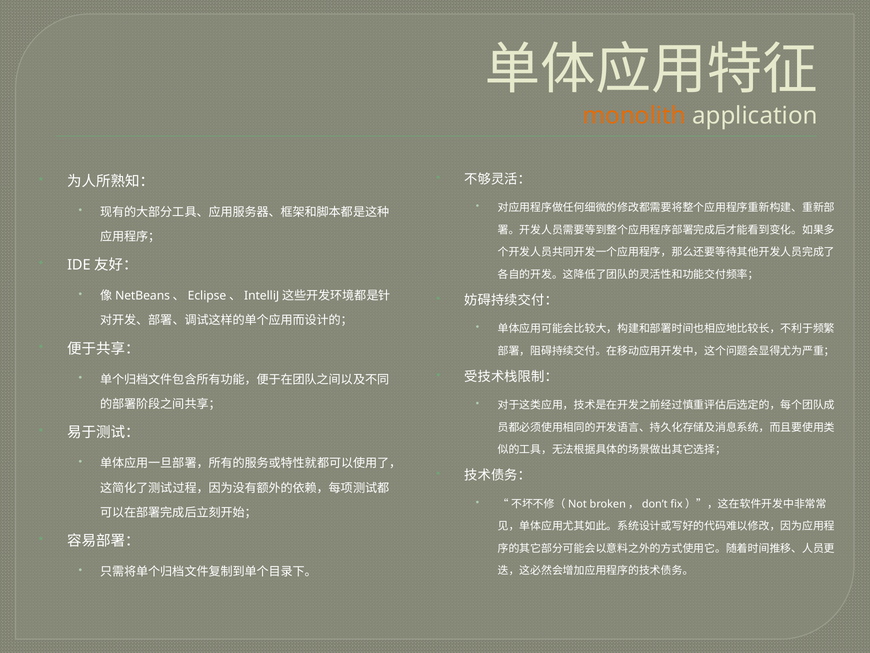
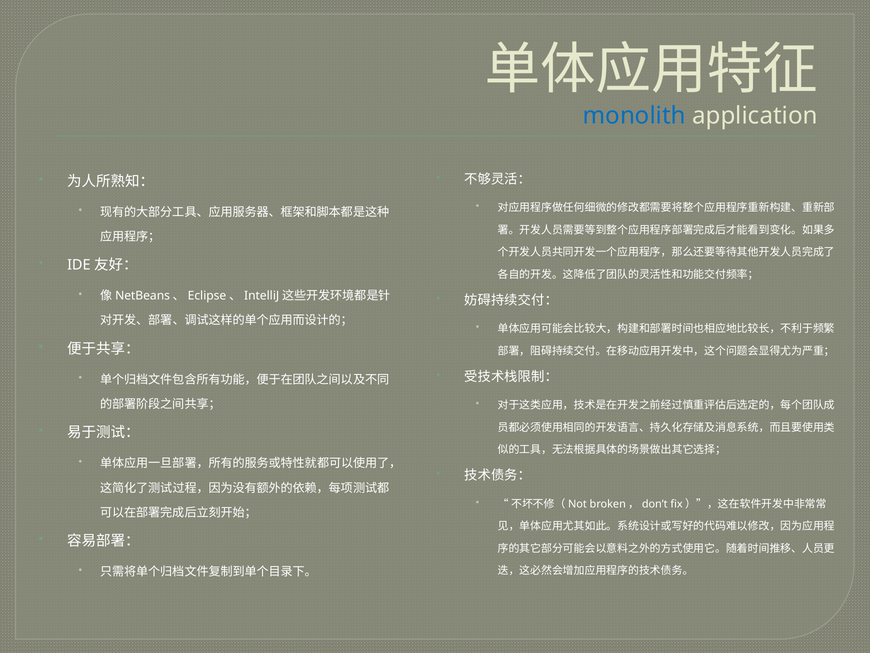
monolith colour: orange -> blue
